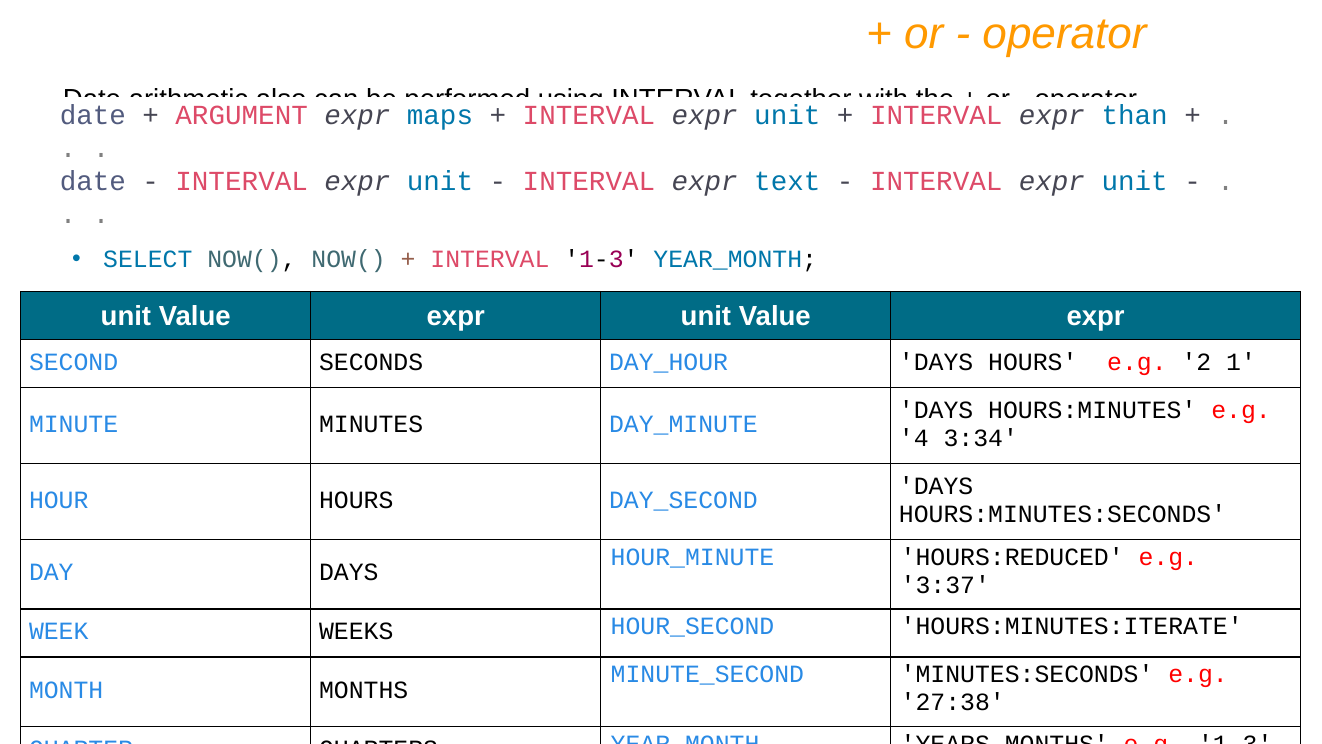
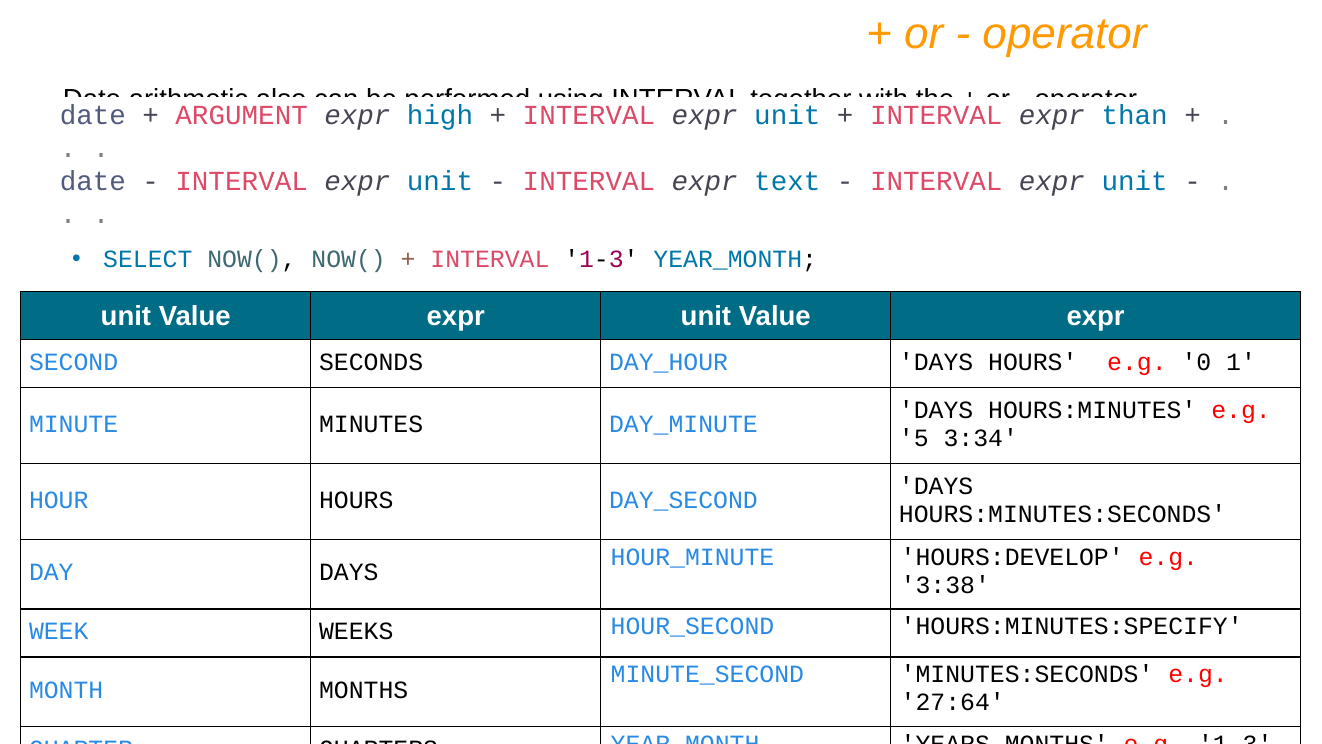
maps: maps -> high
2: 2 -> 0
4: 4 -> 5
HOURS:REDUCED: HOURS:REDUCED -> HOURS:DEVELOP
3:37: 3:37 -> 3:38
HOURS:MINUTES:ITERATE: HOURS:MINUTES:ITERATE -> HOURS:MINUTES:SPECIFY
27:38: 27:38 -> 27:64
